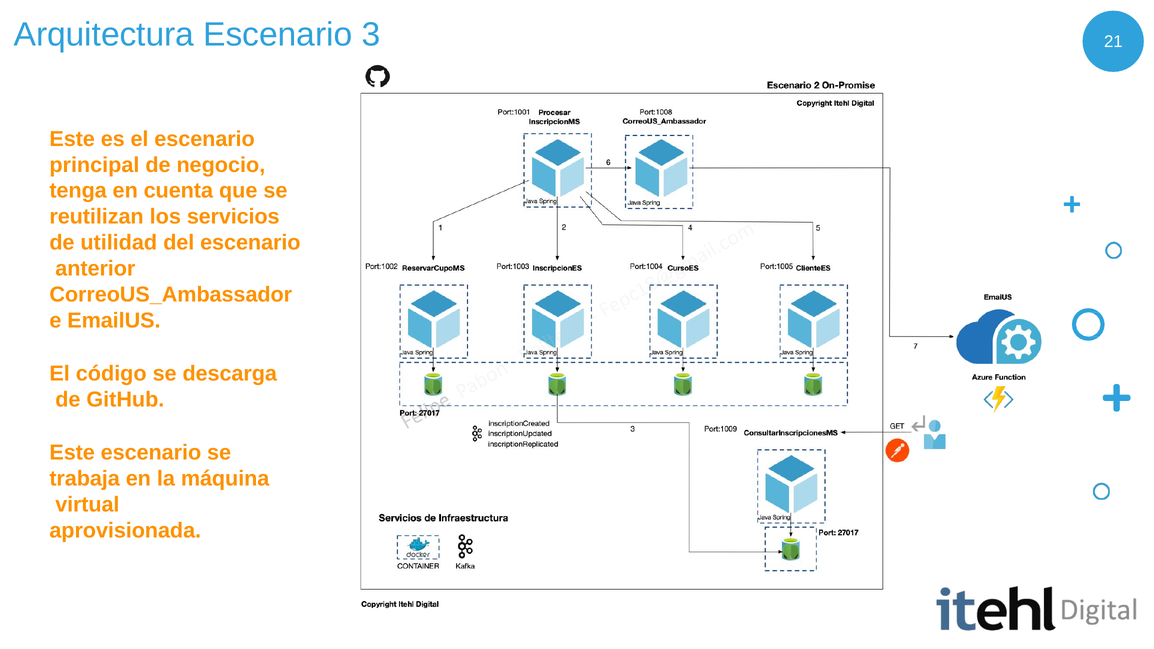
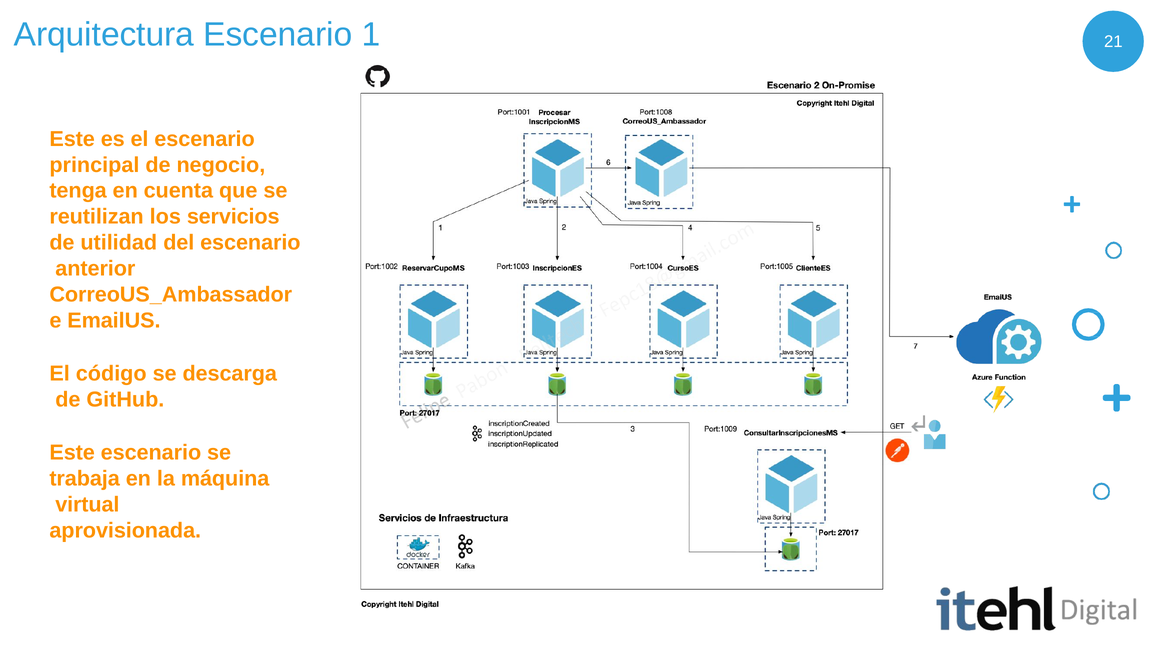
3: 3 -> 1
